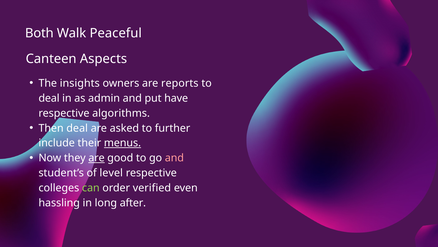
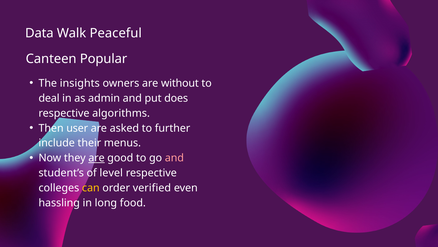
Both: Both -> Data
Aspects: Aspects -> Popular
reports: reports -> without
have: have -> does
Then deal: deal -> user
menus underline: present -> none
can colour: light green -> yellow
after: after -> food
